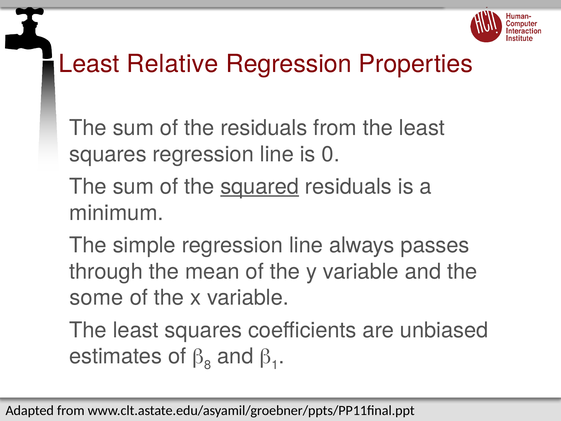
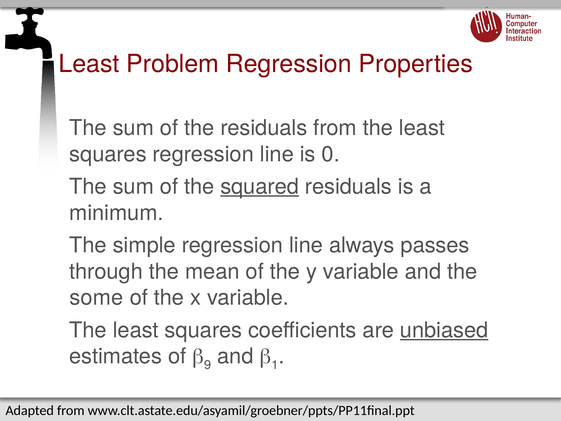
Relative: Relative -> Problem
unbiased underline: none -> present
8: 8 -> 9
